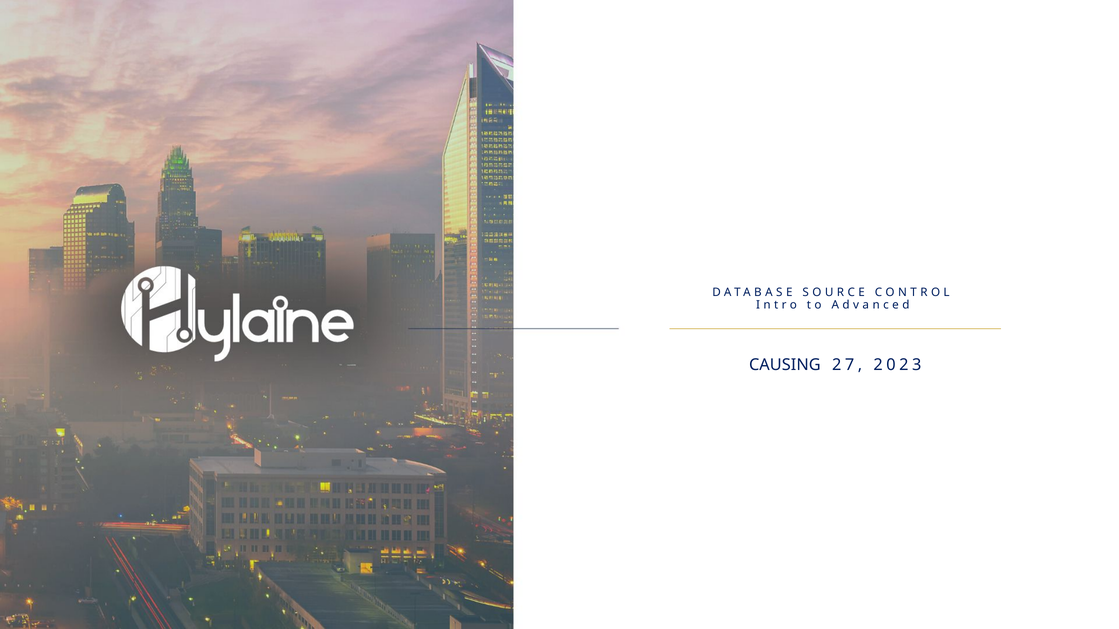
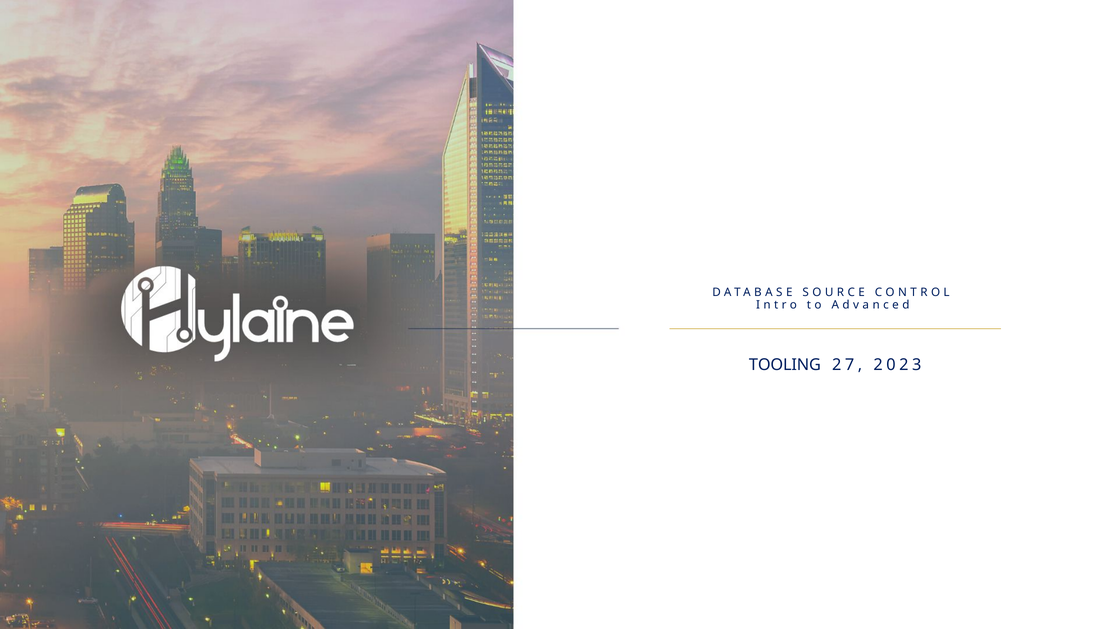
CAUSING: CAUSING -> TOOLING
